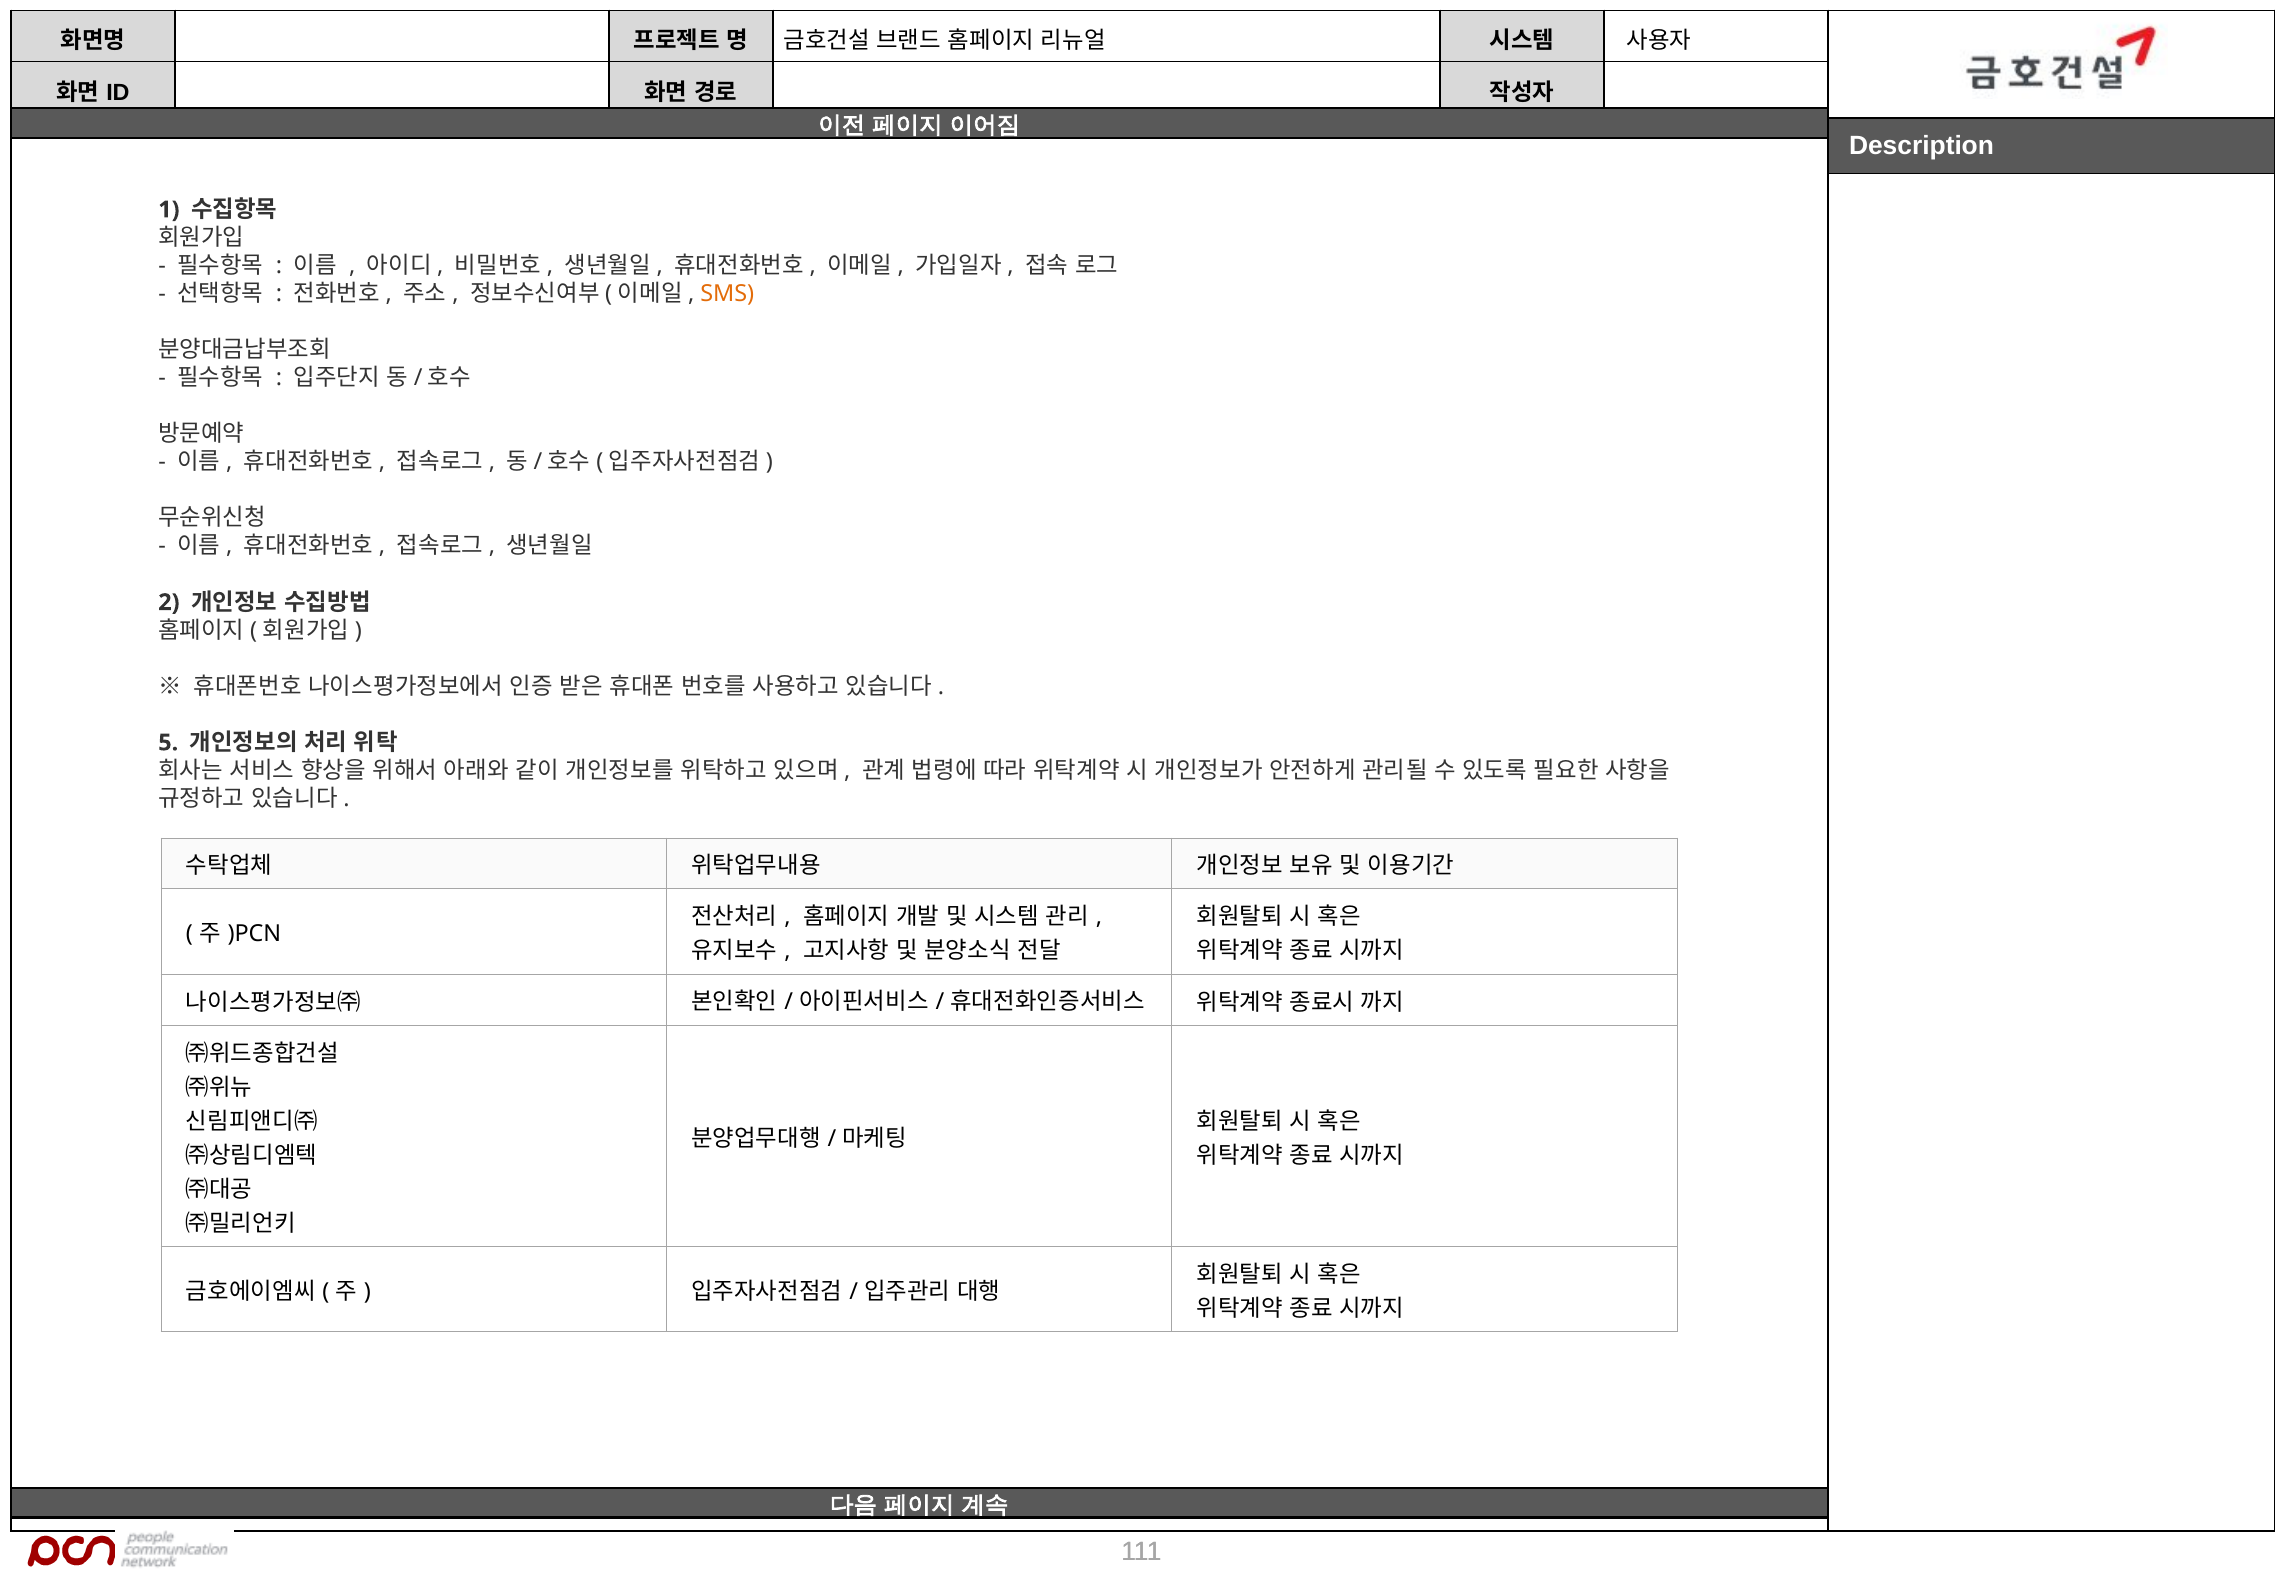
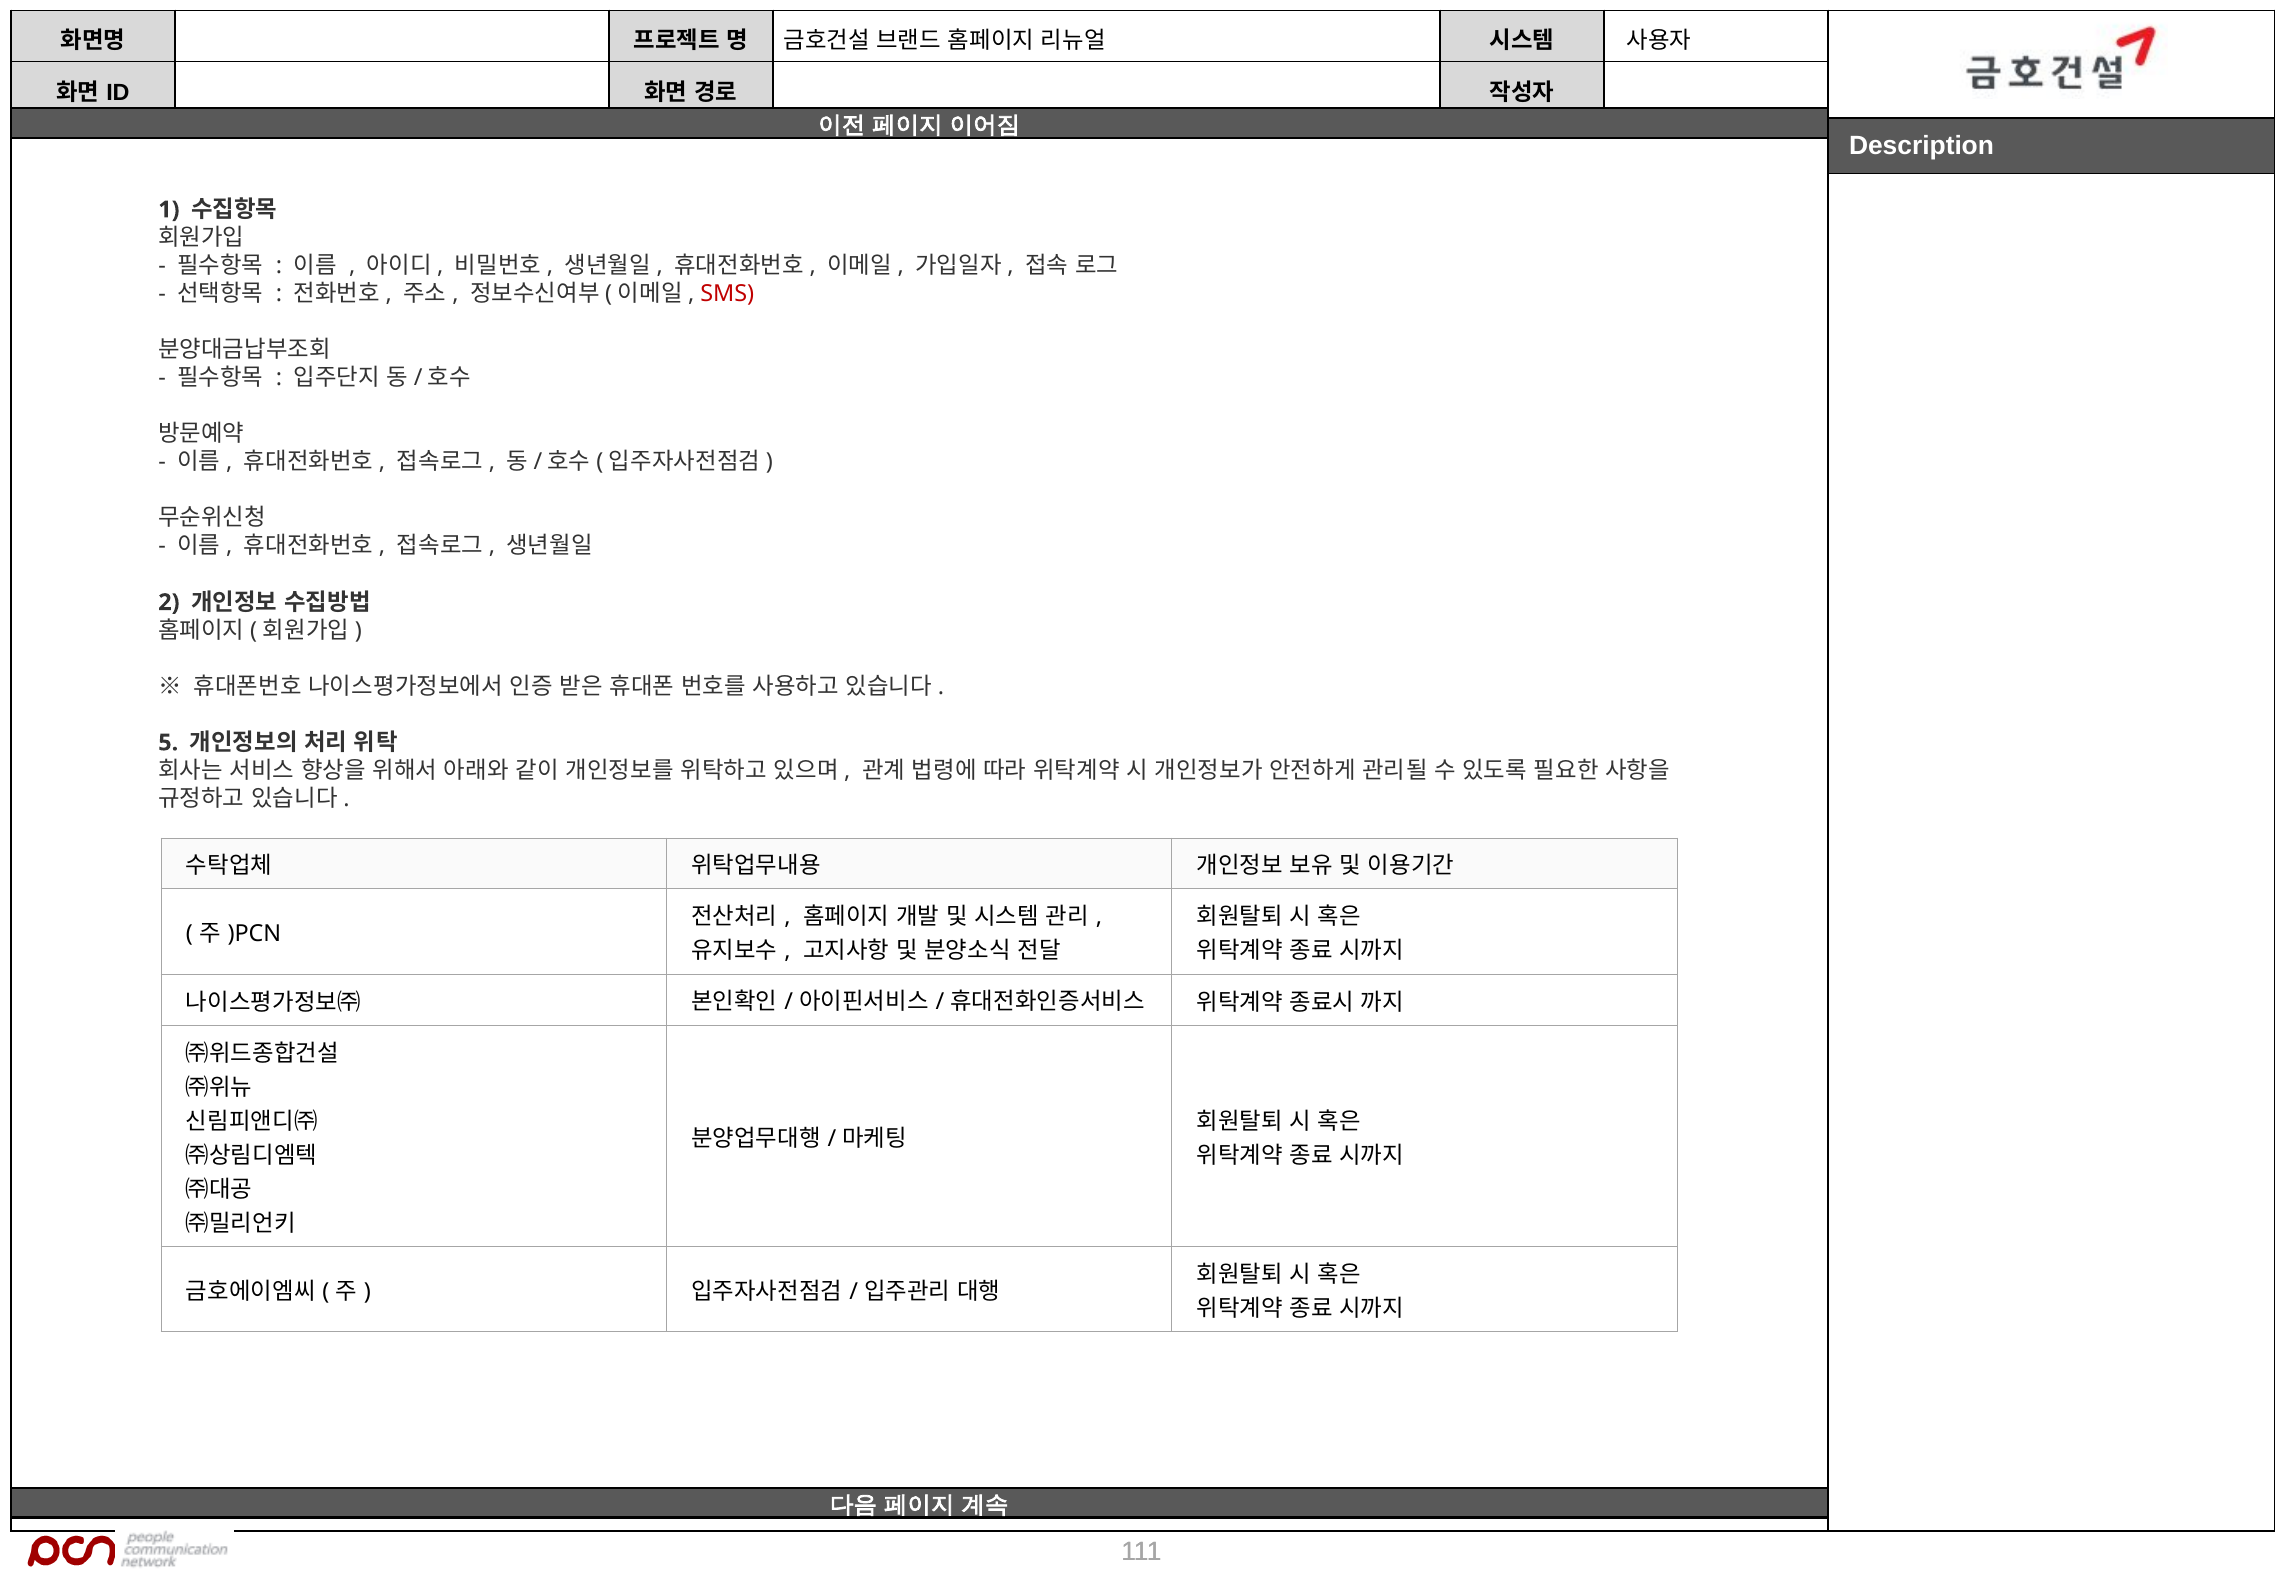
SMS colour: orange -> red
